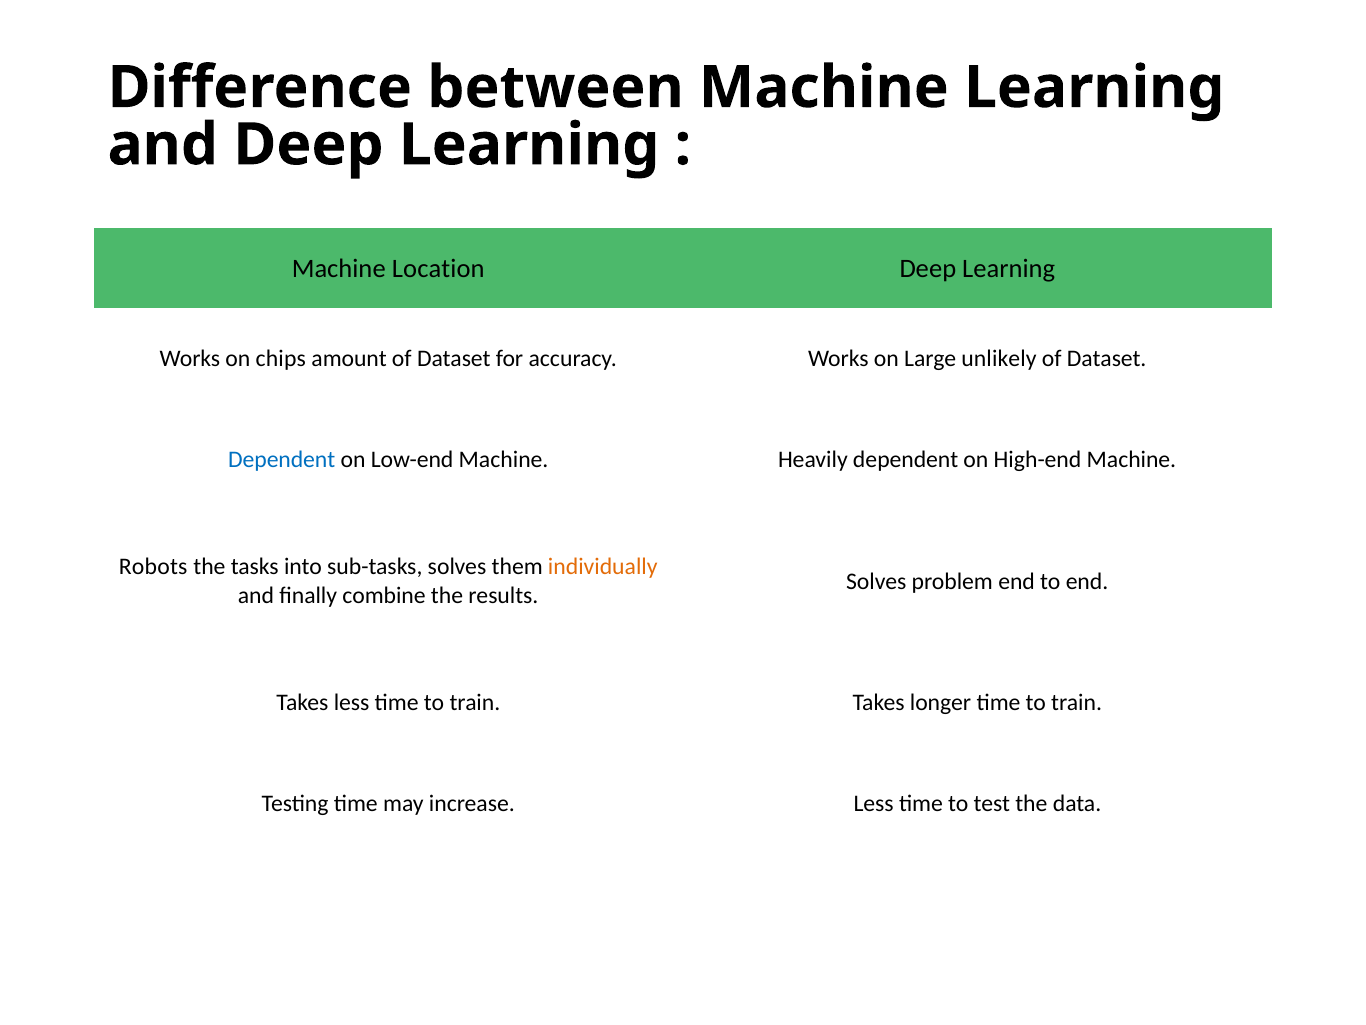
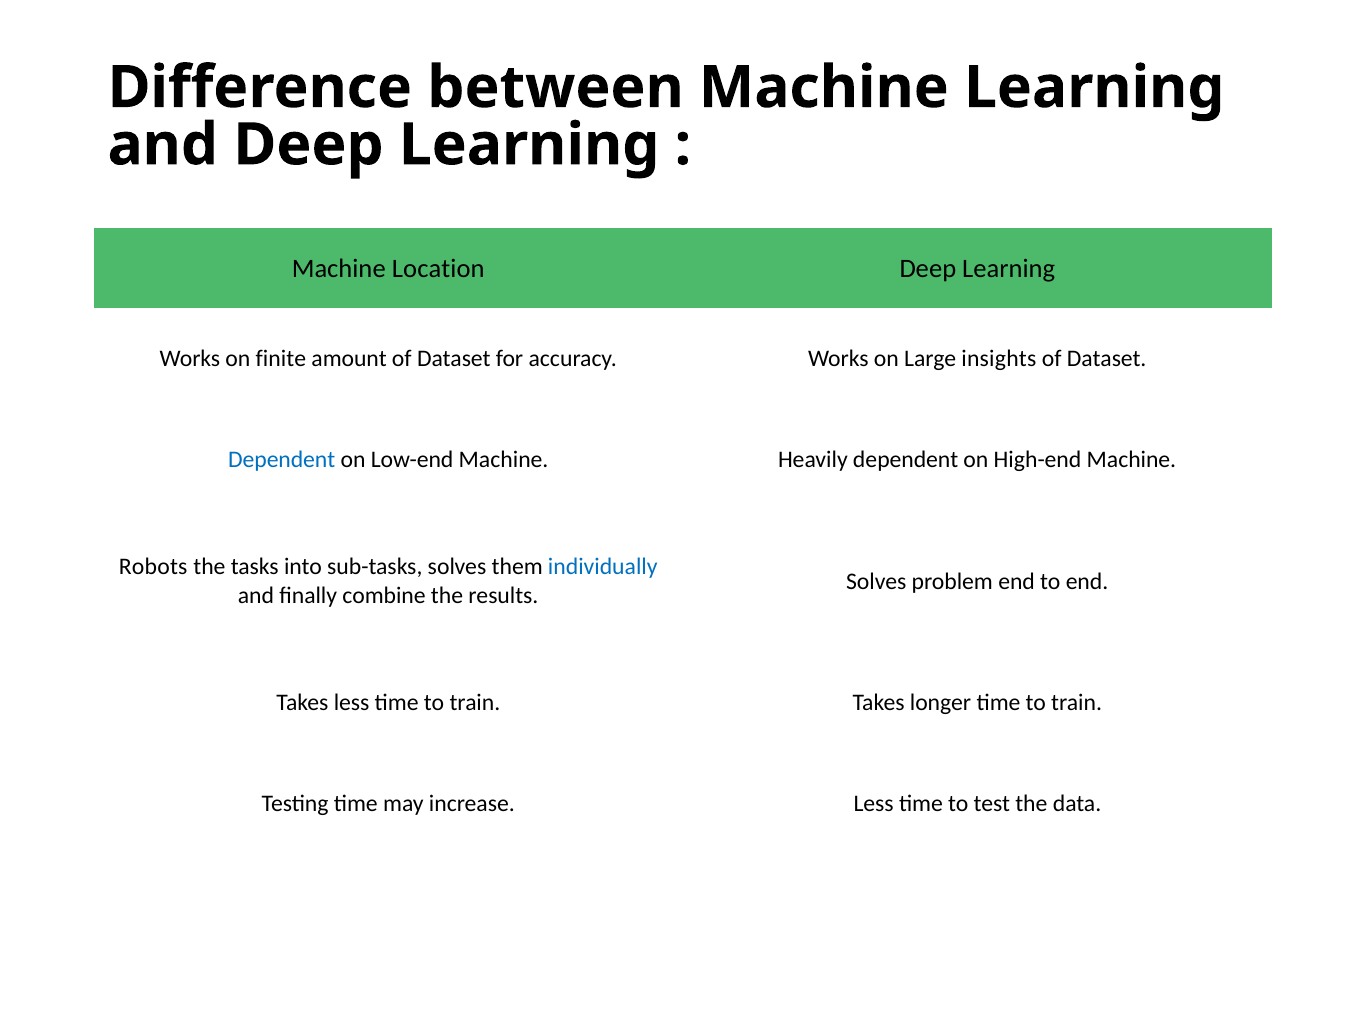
chips: chips -> finite
unlikely: unlikely -> insights
individually colour: orange -> blue
